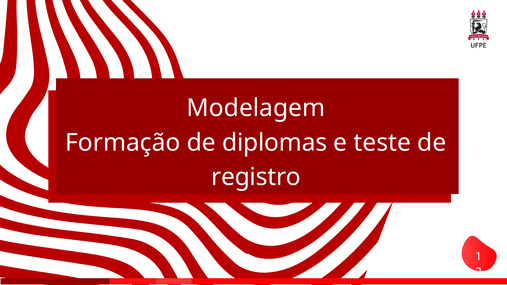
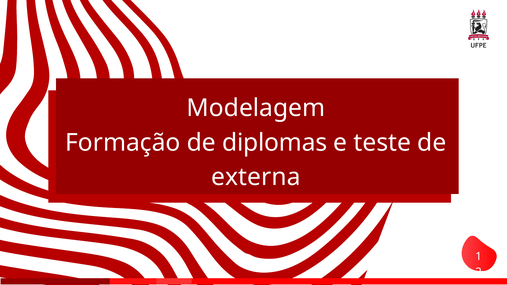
registro: registro -> externa
